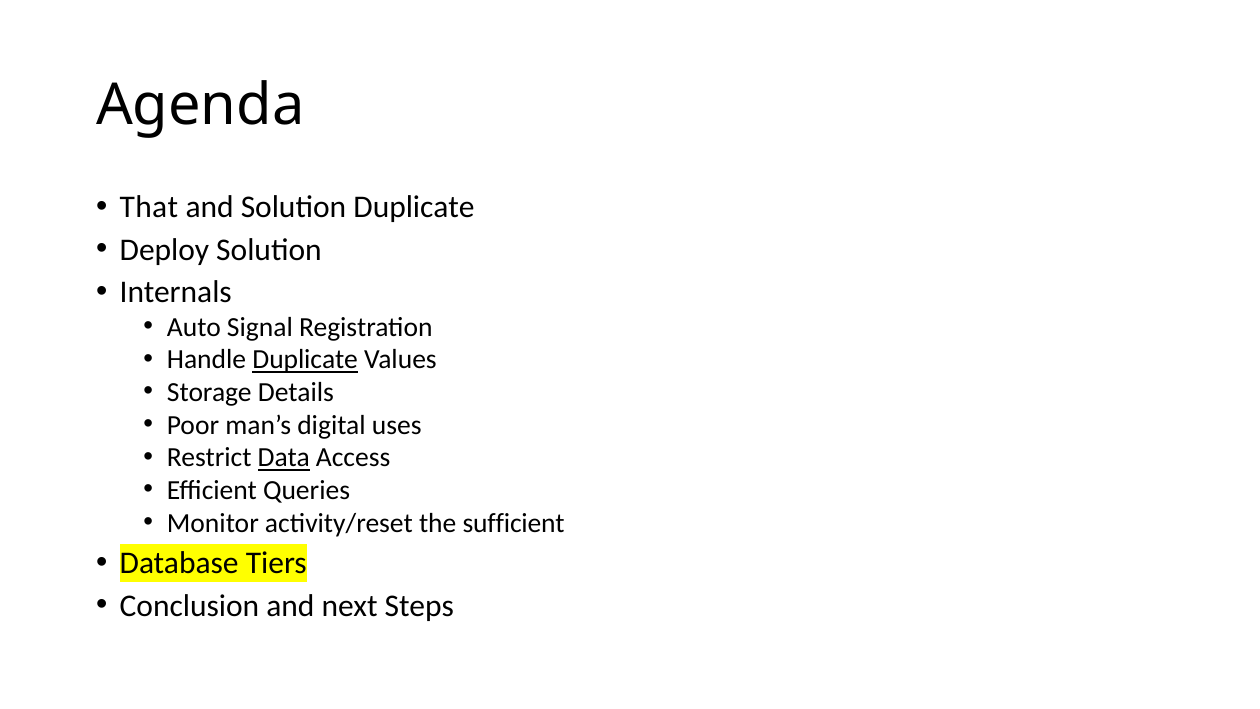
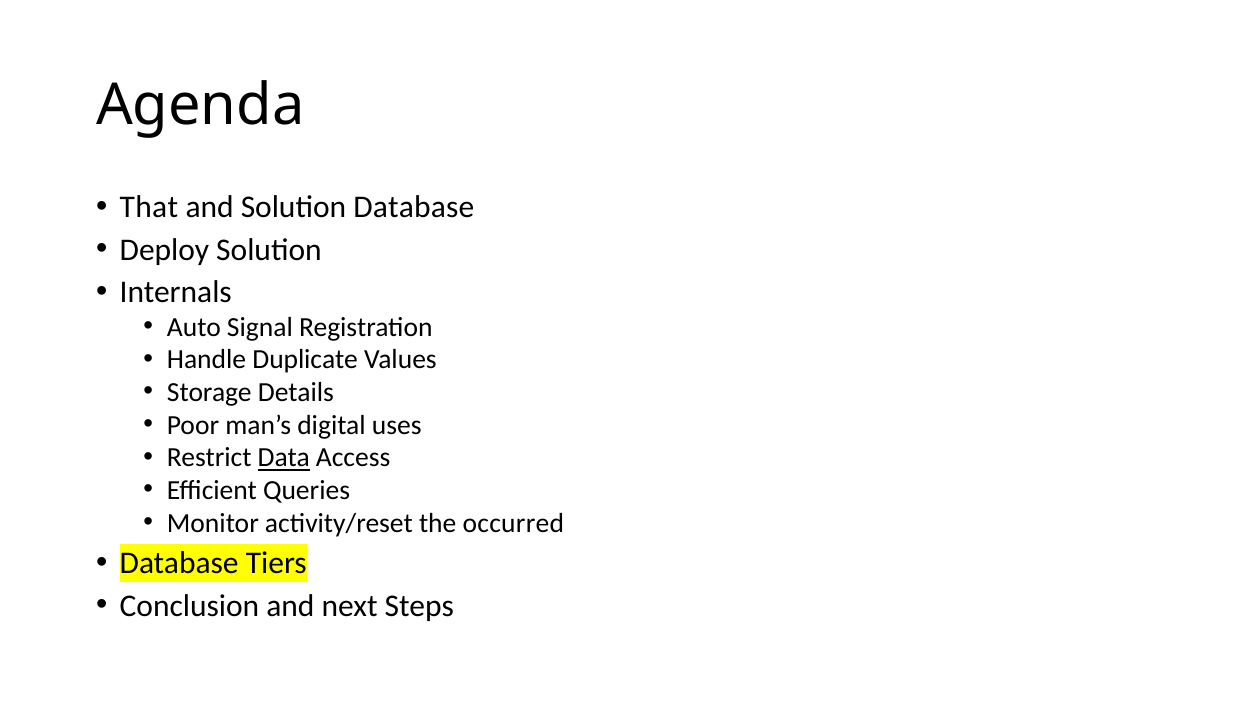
Solution Duplicate: Duplicate -> Database
Duplicate at (305, 360) underline: present -> none
sufficient: sufficient -> occurred
